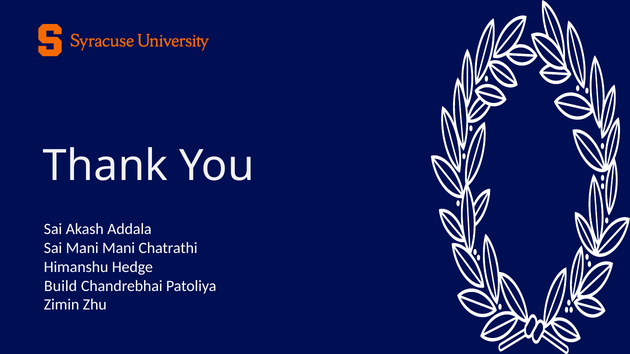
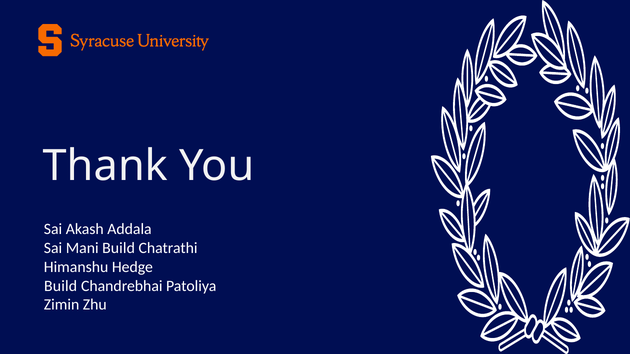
Mani Mani: Mani -> Build
